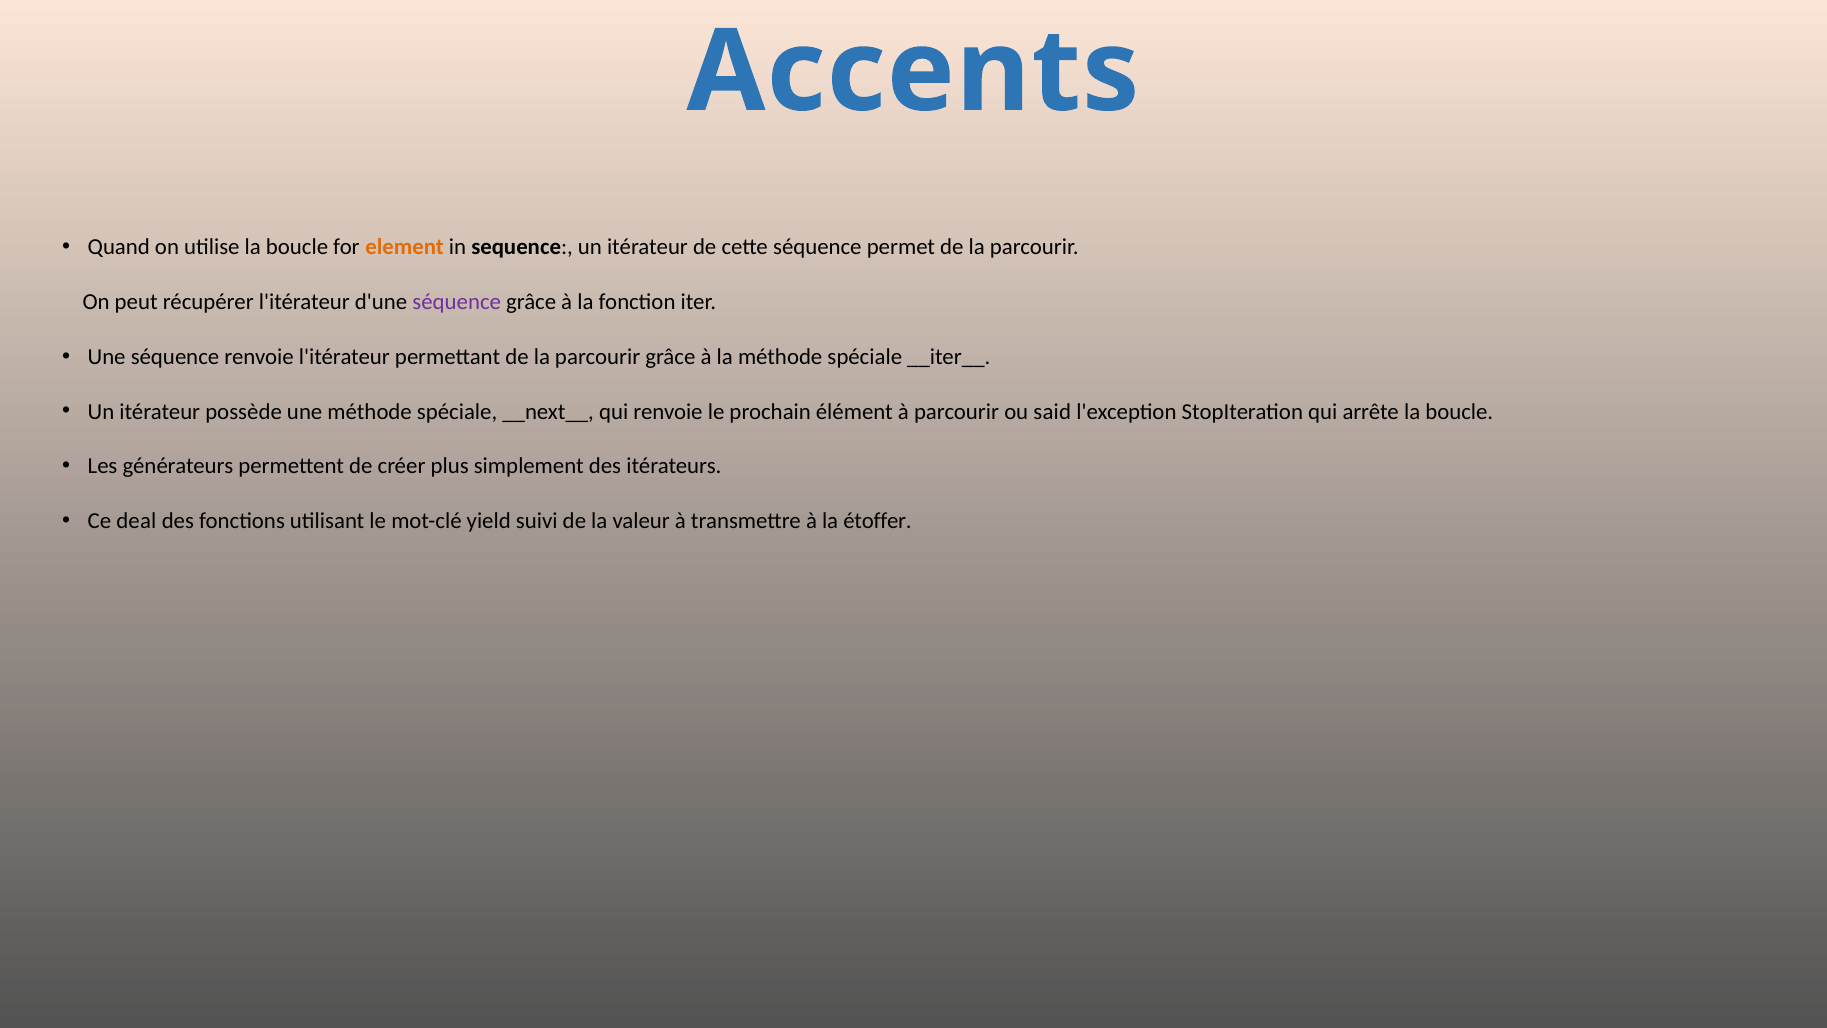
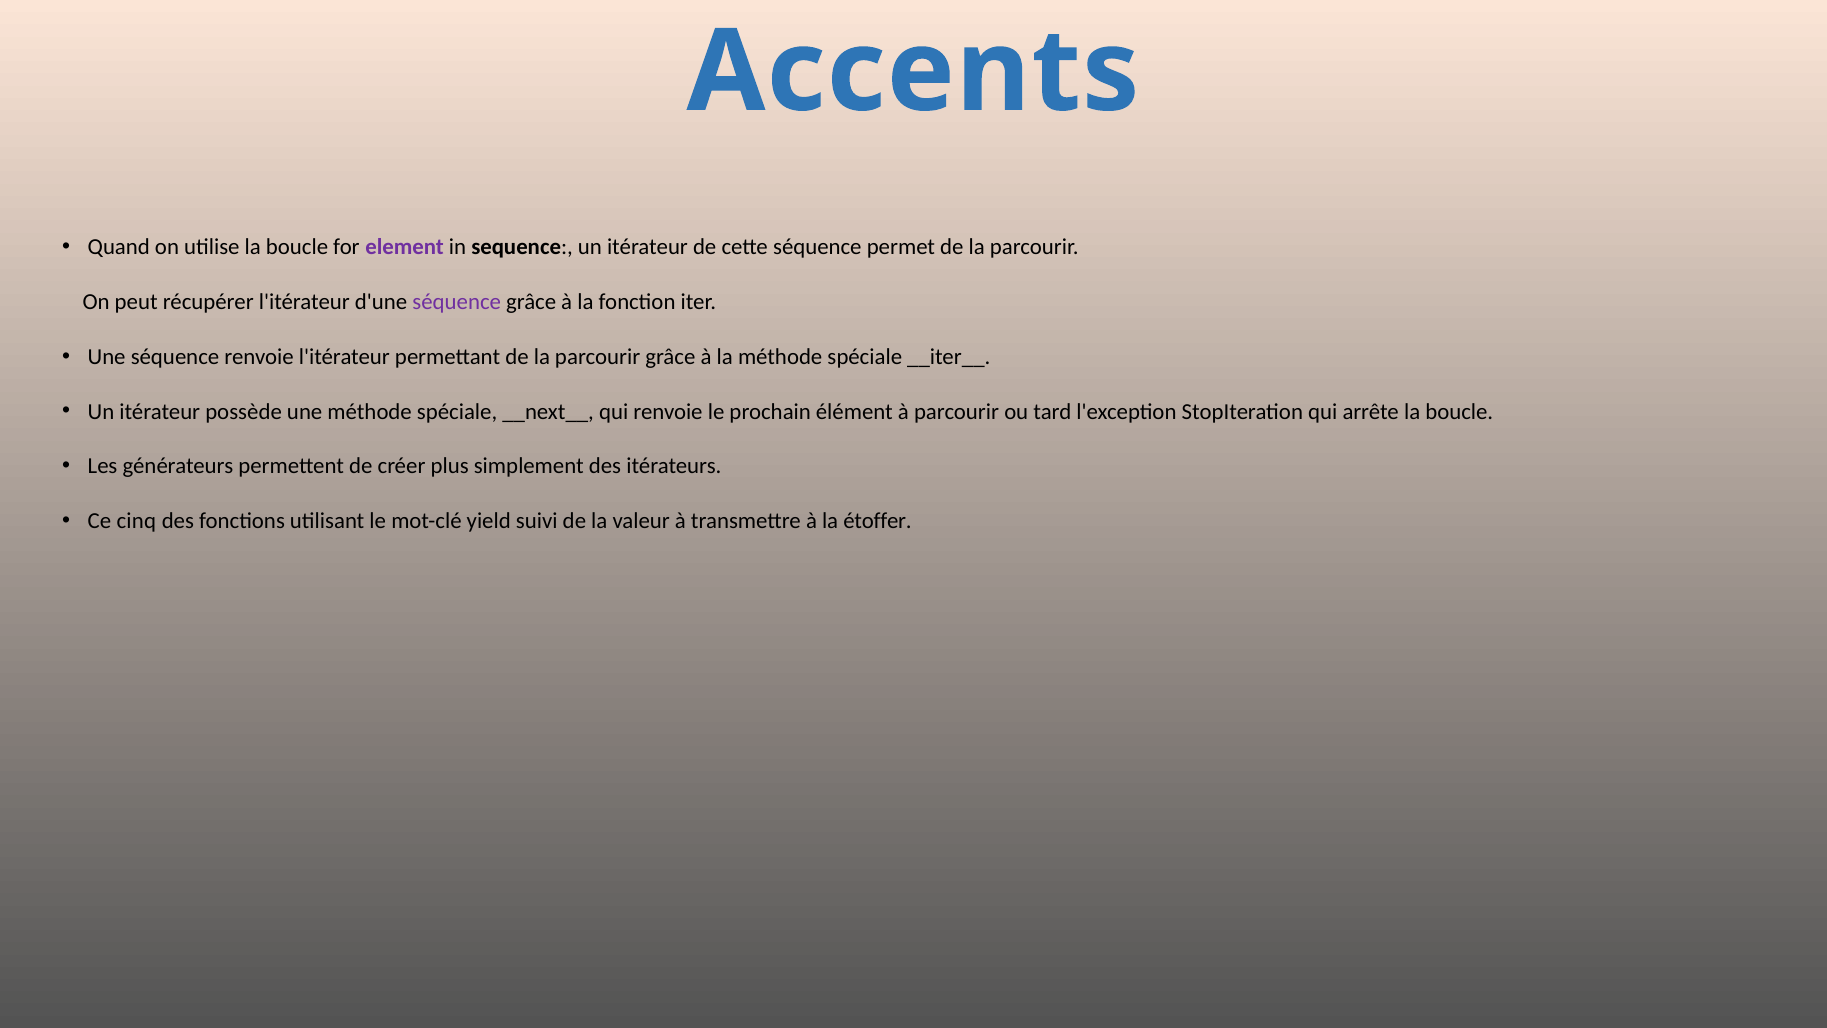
element colour: orange -> purple
said: said -> tard
deal: deal -> cinq
